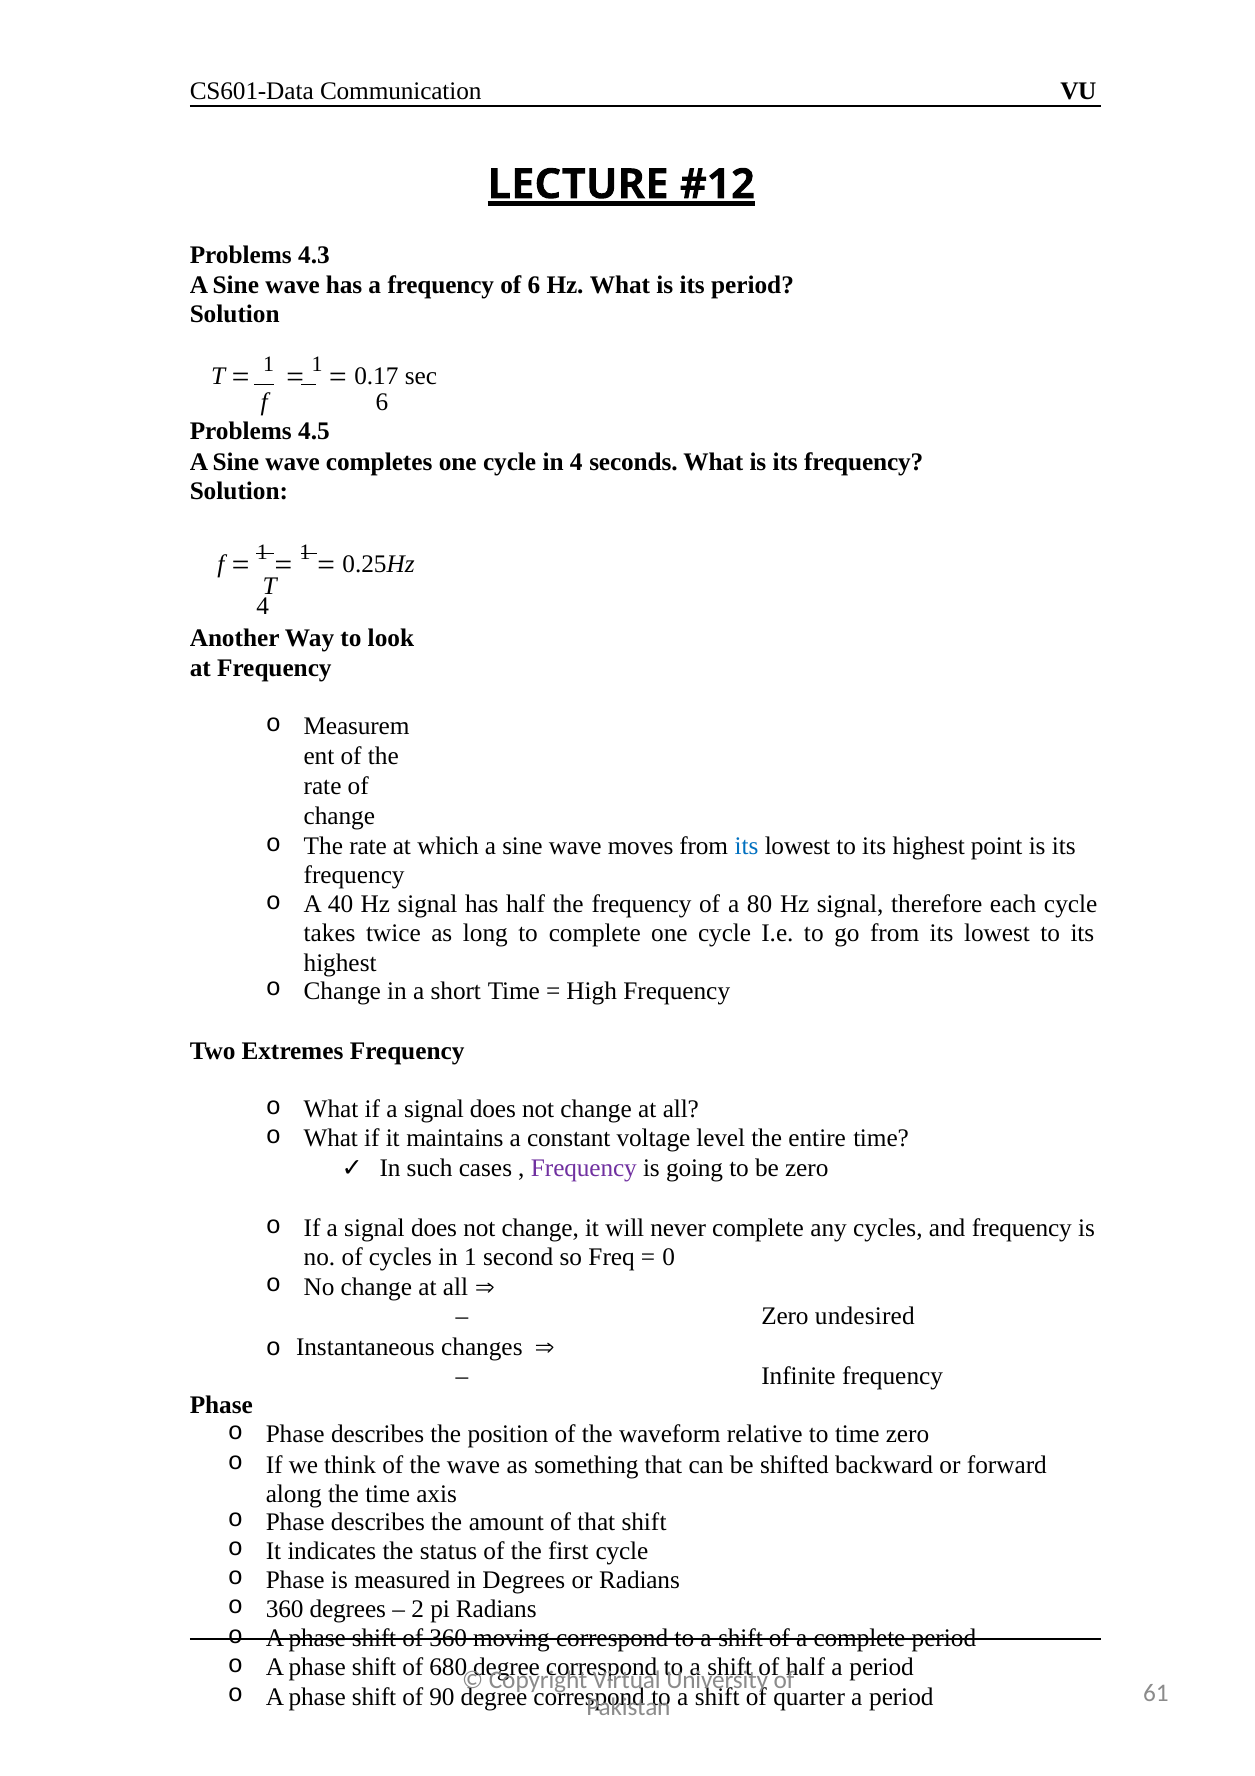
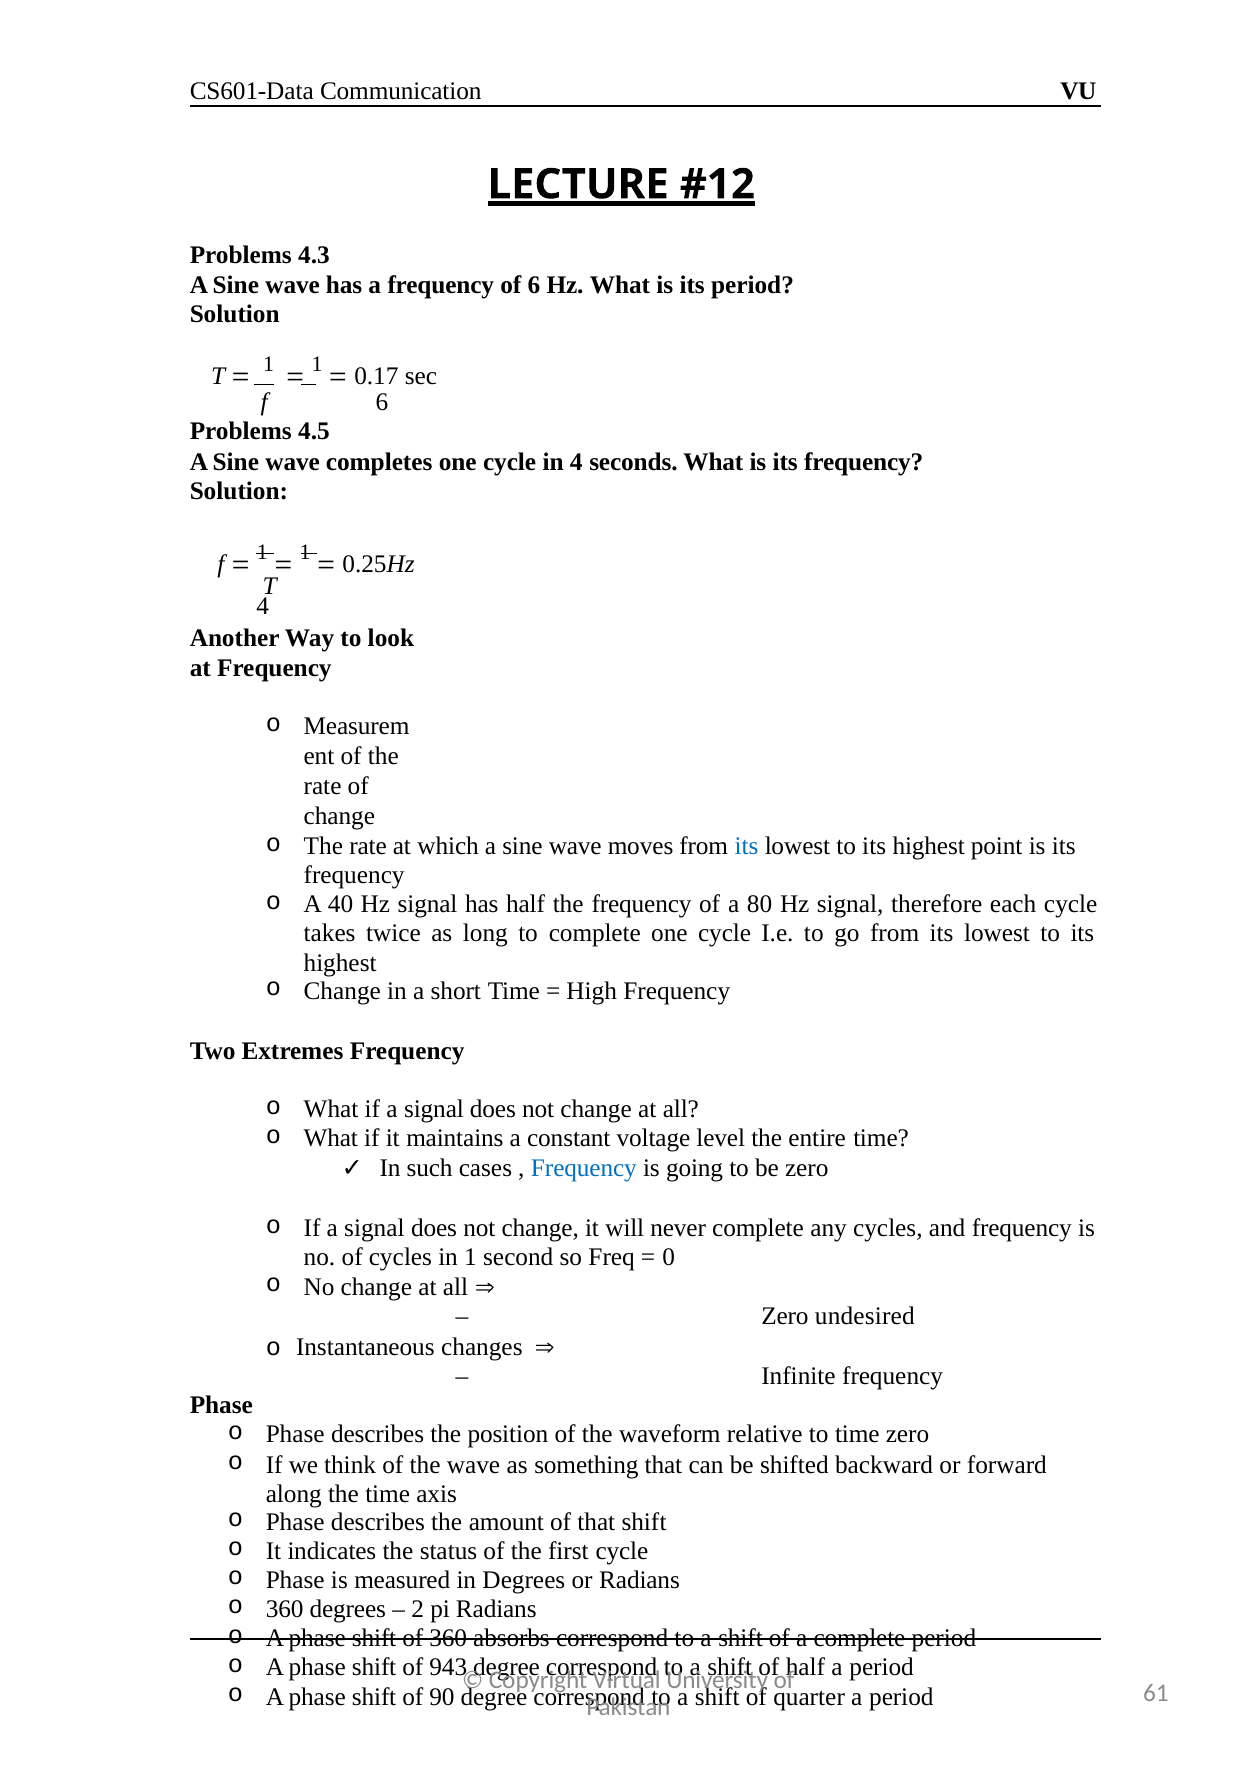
Frequency at (584, 1168) colour: purple -> blue
moving: moving -> absorbs
680: 680 -> 943
